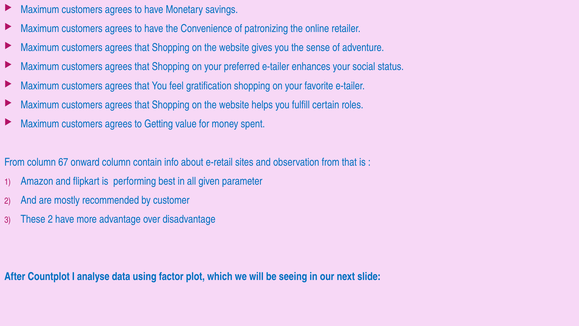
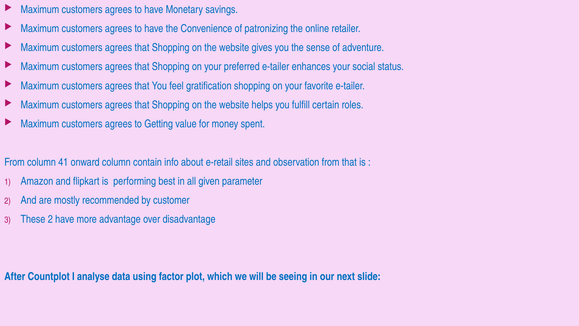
67: 67 -> 41
